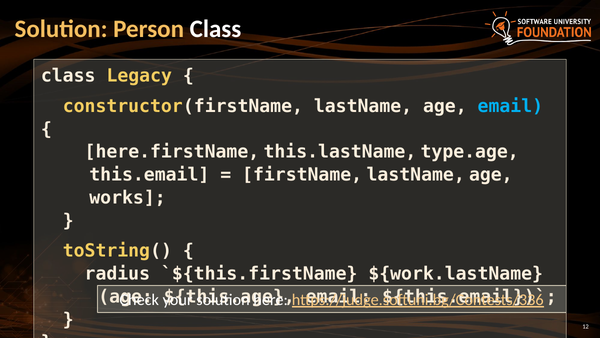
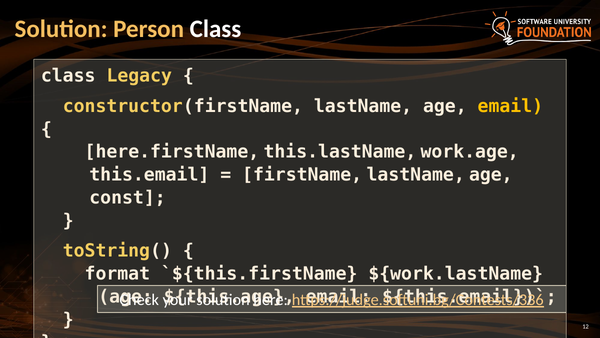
email at (510, 106) colour: light blue -> yellow
type.age: type.age -> work.age
works: works -> const
radius: radius -> format
